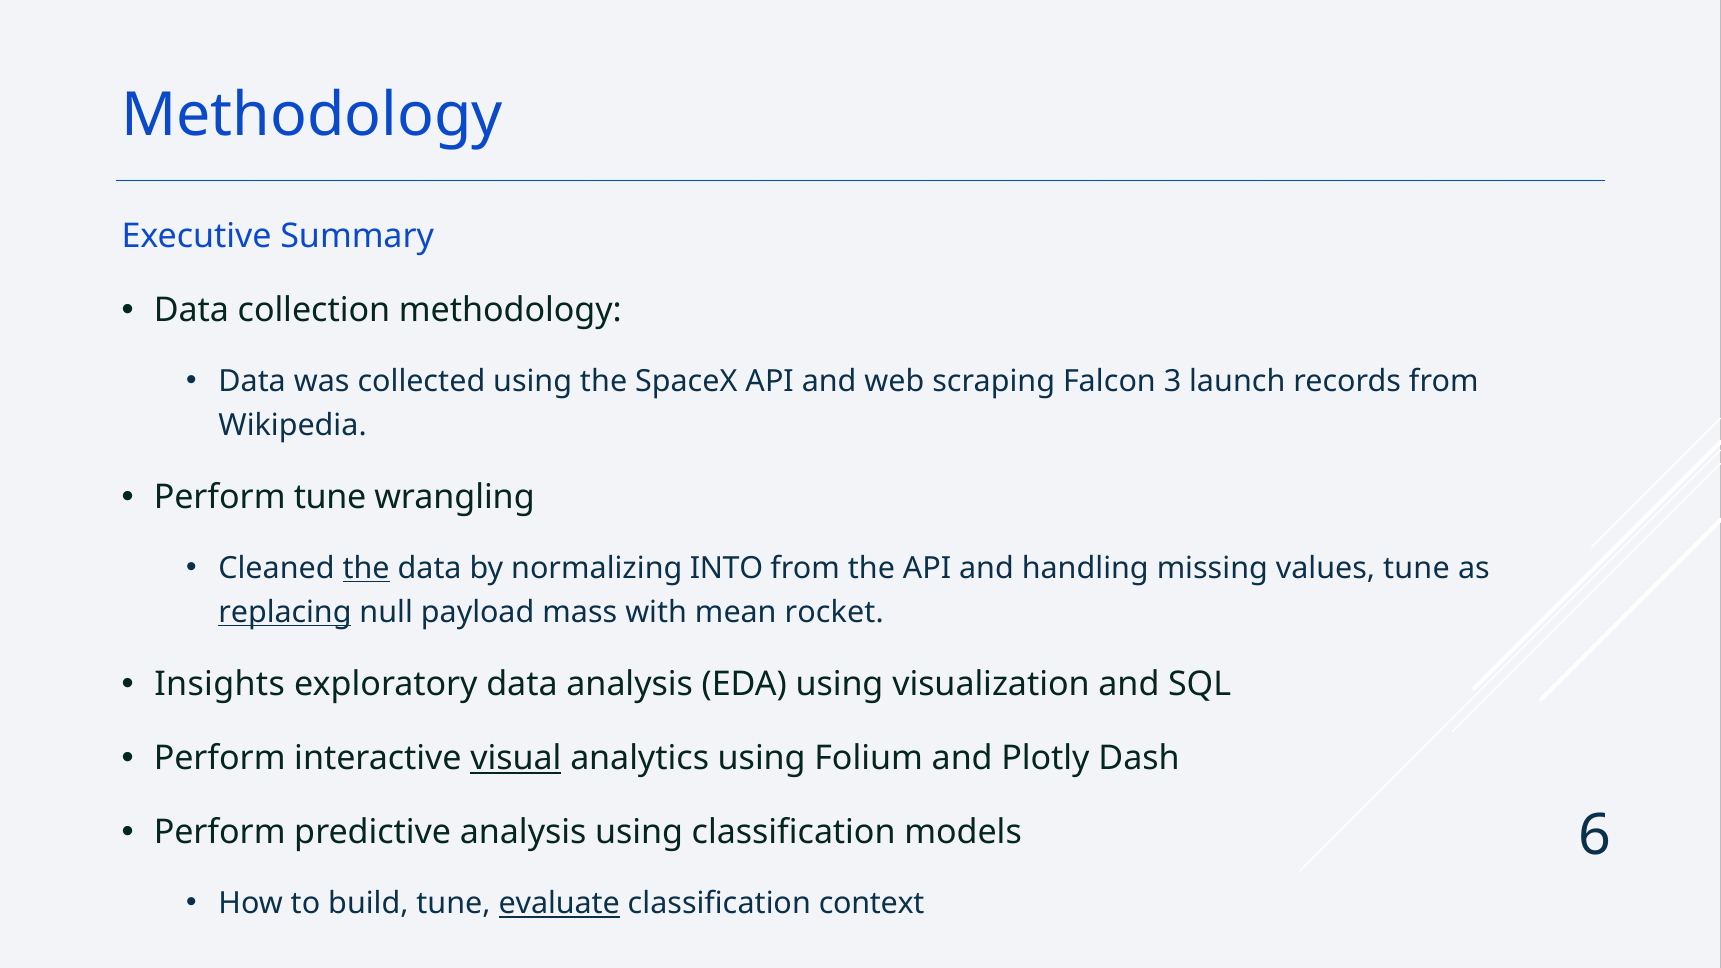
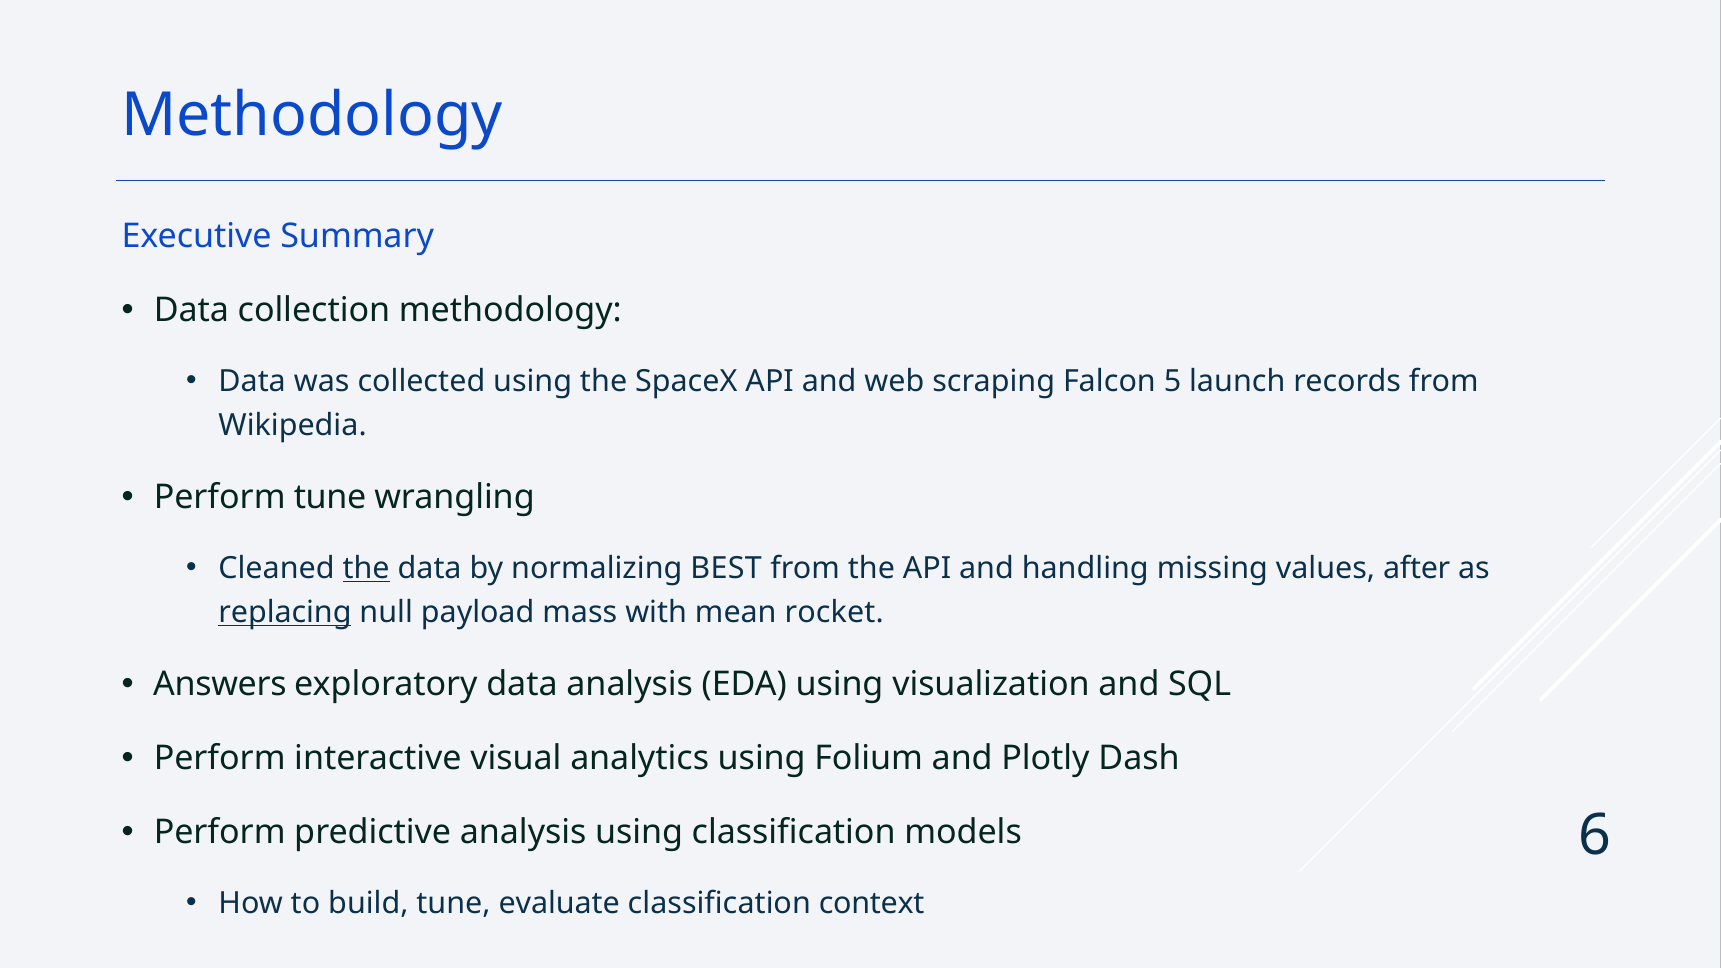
3: 3 -> 5
INTO: INTO -> BEST
values tune: tune -> after
Insights: Insights -> Answers
visual underline: present -> none
evaluate underline: present -> none
